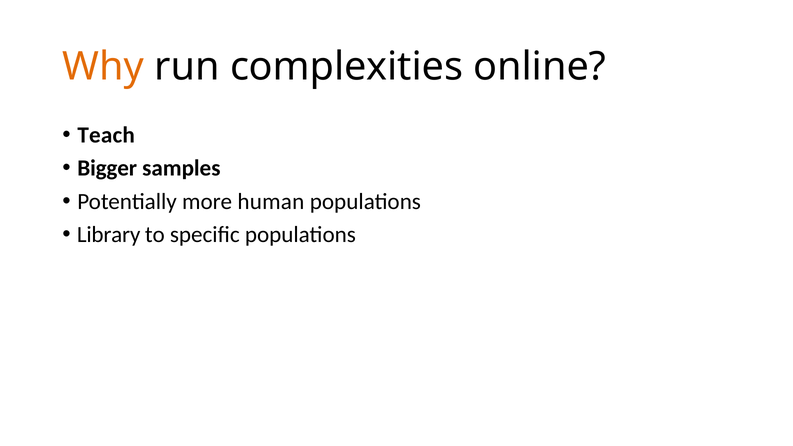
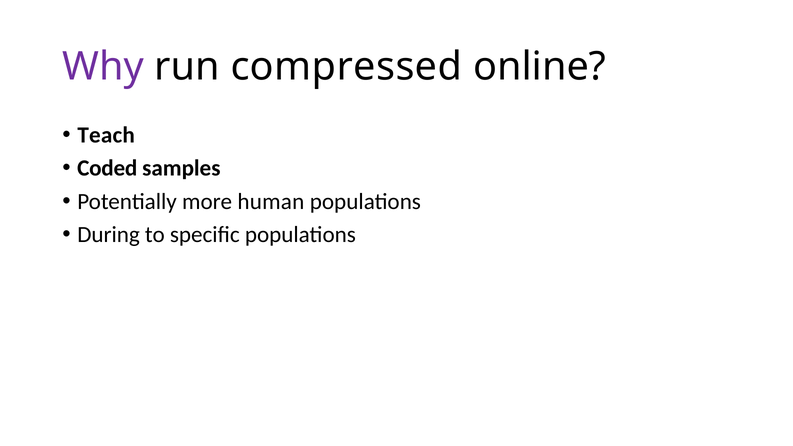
Why colour: orange -> purple
complexities: complexities -> compressed
Bigger: Bigger -> Coded
Library: Library -> During
